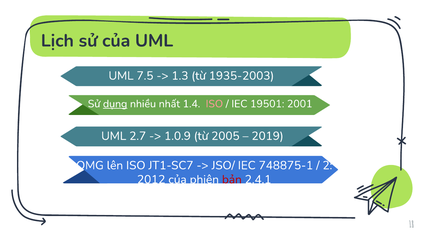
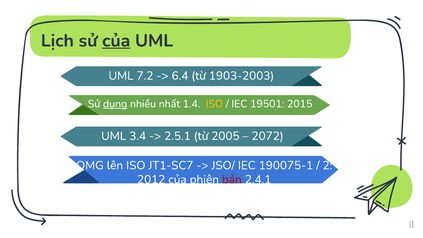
của at (116, 41) underline: none -> present
7.5: 7.5 -> 7.2
1.3: 1.3 -> 6.4
1935-2003: 1935-2003 -> 1903-2003
ISO at (214, 104) colour: pink -> yellow
2001: 2001 -> 2015
2.7: 2.7 -> 3.4
1.0.9: 1.0.9 -> 2.5.1
2019: 2019 -> 2072
748875-1: 748875-1 -> 190075-1
